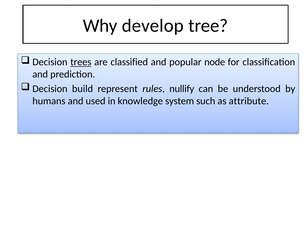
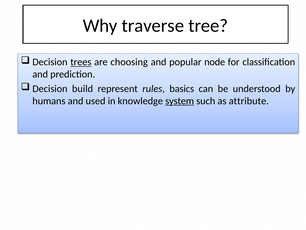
develop: develop -> traverse
classified: classified -> choosing
nullify: nullify -> basics
system underline: none -> present
